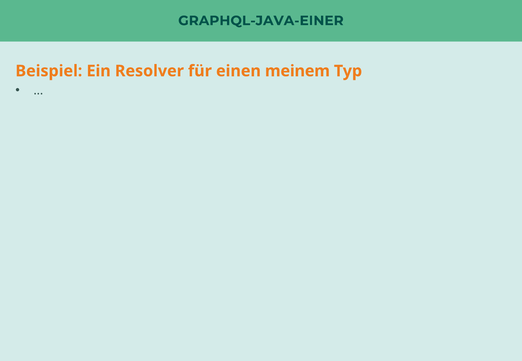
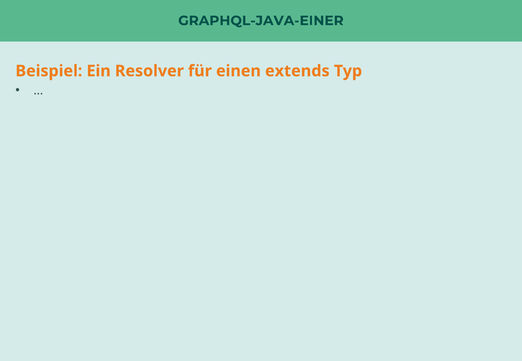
meinem: meinem -> extends
